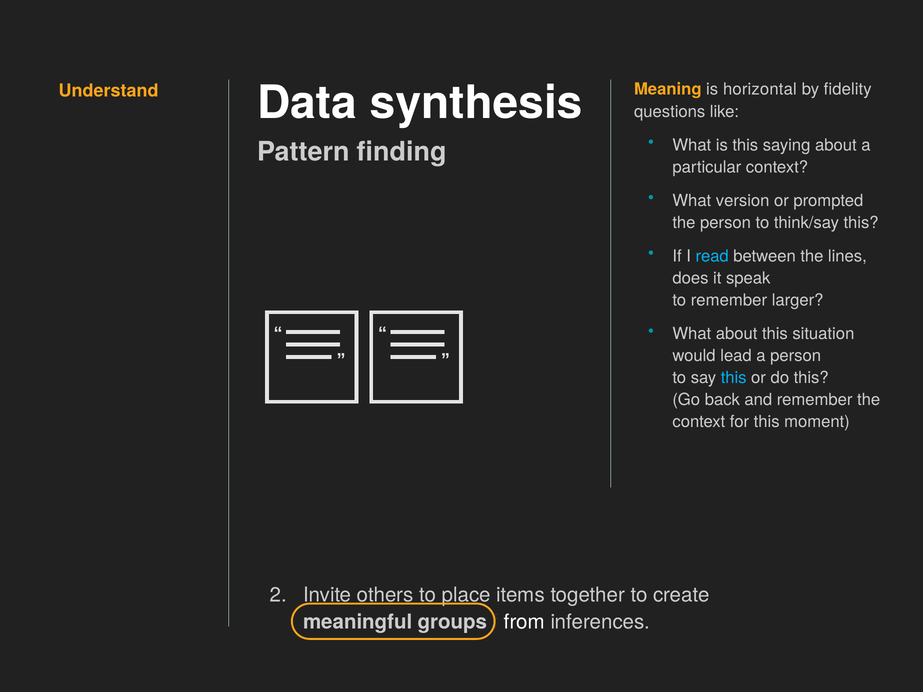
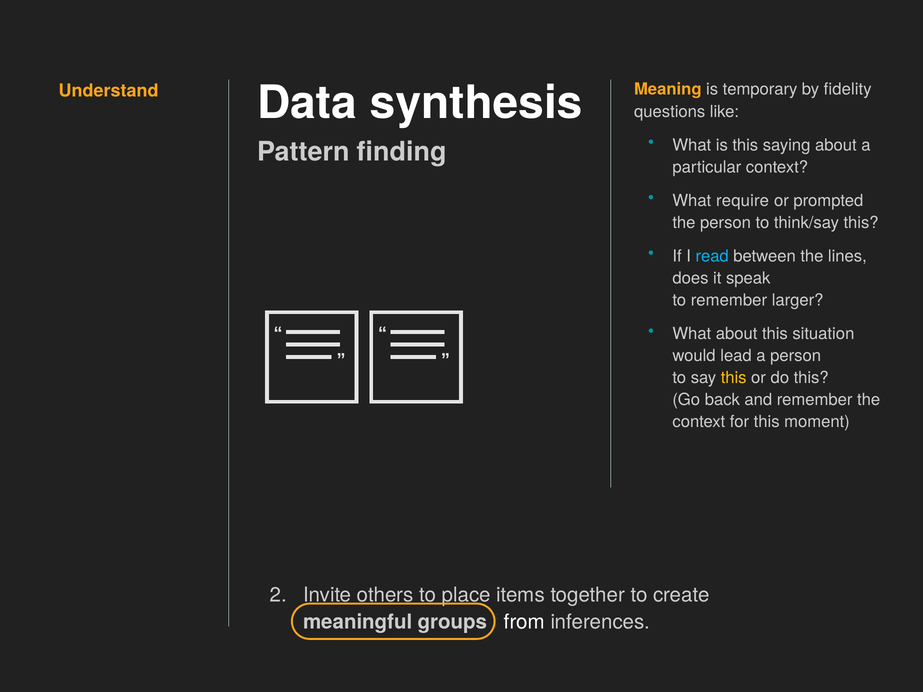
horizontal: horizontal -> temporary
version: version -> require
this at (734, 378) colour: light blue -> yellow
